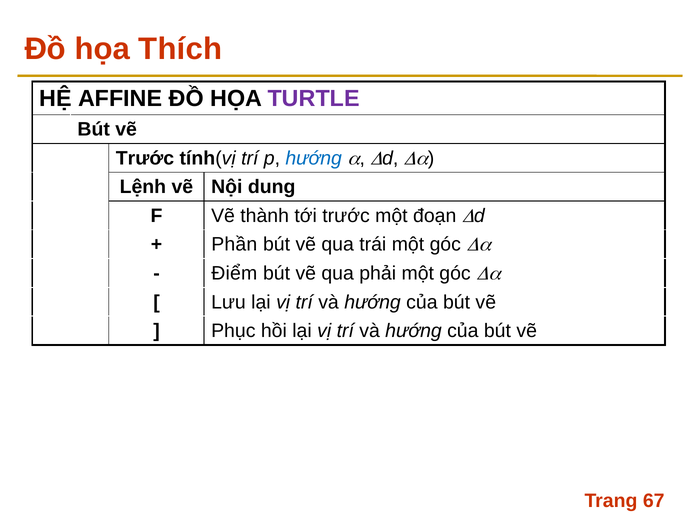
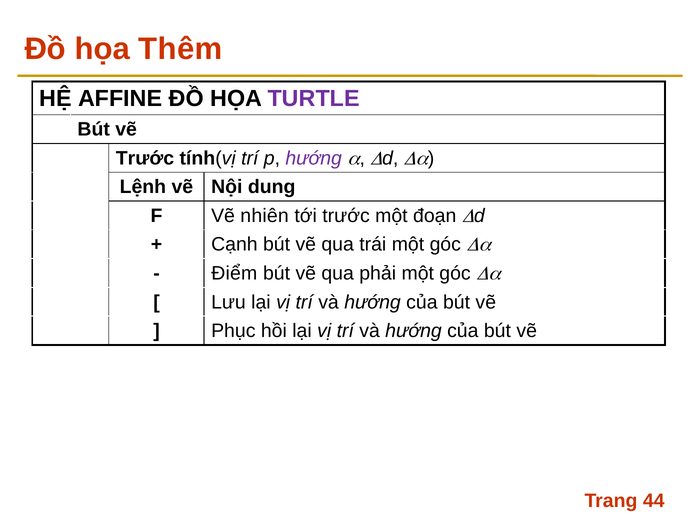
Thích: Thích -> Thêm
hướng at (314, 158) colour: blue -> purple
thành: thành -> nhiên
Phần: Phần -> Cạnh
67: 67 -> 44
